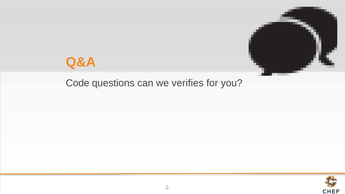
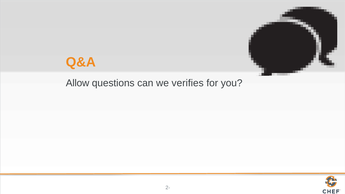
Code: Code -> Allow
